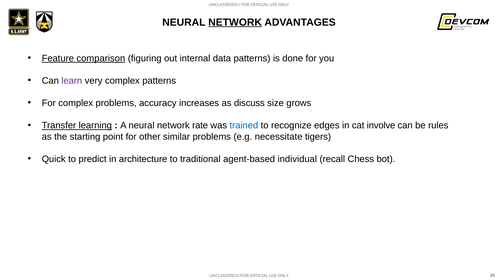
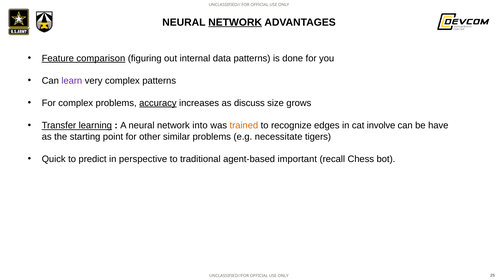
accuracy underline: none -> present
rate: rate -> into
trained colour: blue -> orange
rules: rules -> have
architecture: architecture -> perspective
individual: individual -> important
